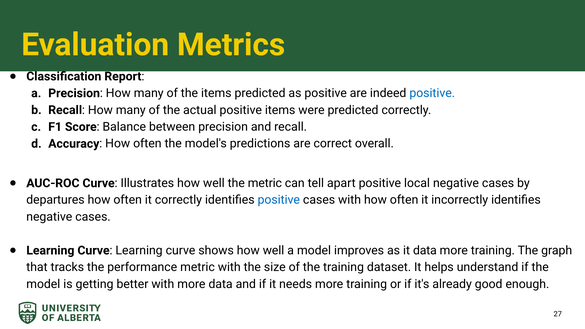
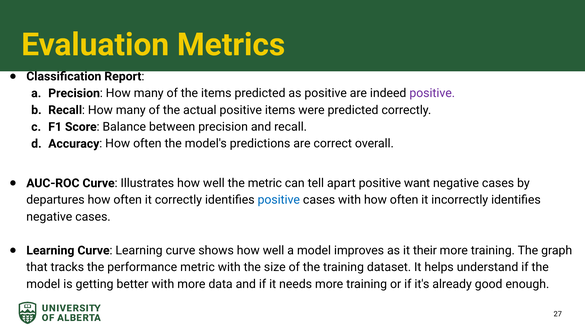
positive at (432, 93) colour: blue -> purple
local: local -> want
it data: data -> their
